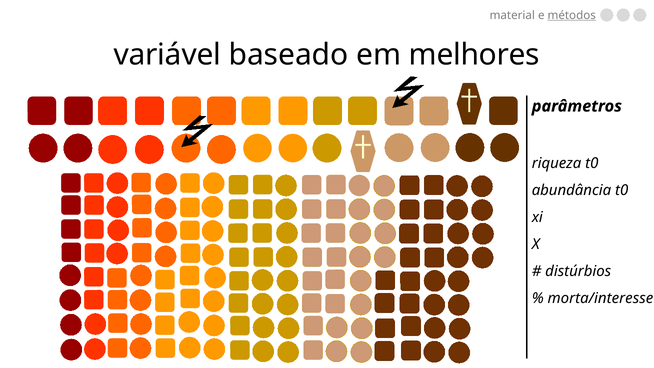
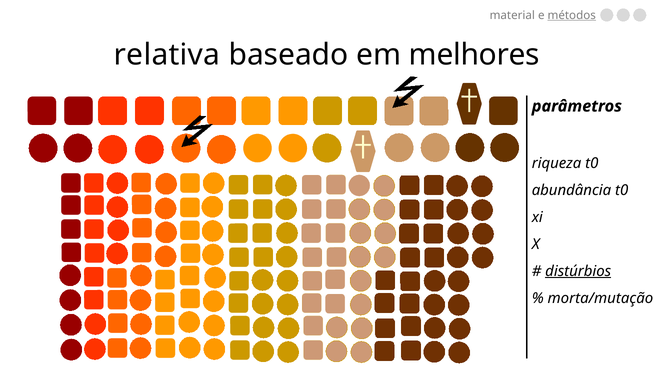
variável: variável -> relativa
distúrbios underline: none -> present
morta/interesse: morta/interesse -> morta/mutação
